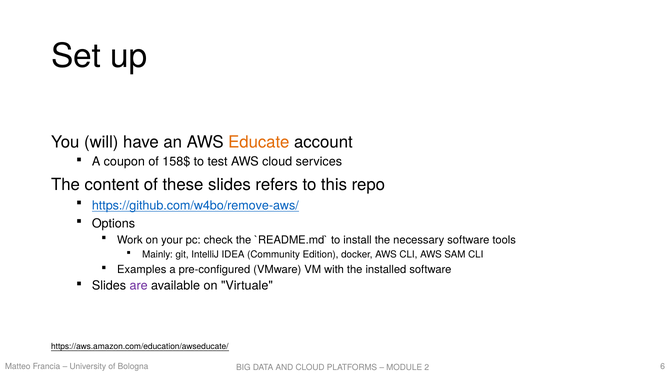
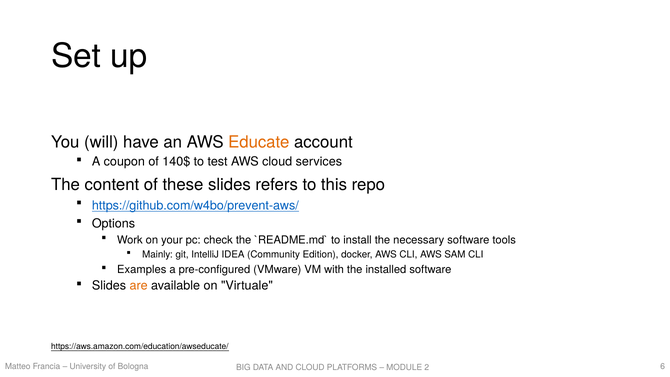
158$: 158$ -> 140$
https://github.com/w4bo/remove-aws/: https://github.com/w4bo/remove-aws/ -> https://github.com/w4bo/prevent-aws/
are colour: purple -> orange
